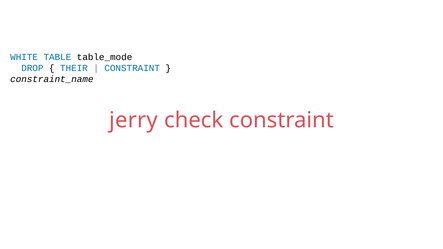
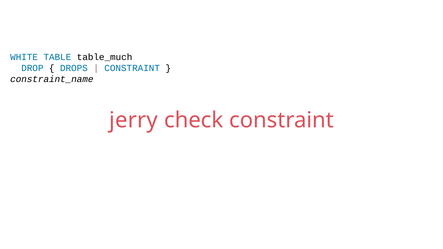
table_mode: table_mode -> table_much
THEIR: THEIR -> DROPS
